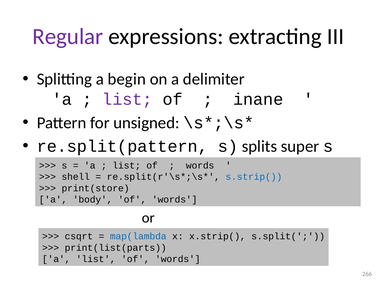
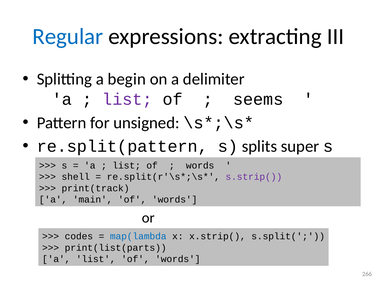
Regular colour: purple -> blue
inane: inane -> seems
s.strip( colour: blue -> purple
print(store: print(store -> print(track
body: body -> main
csqrt: csqrt -> codes
